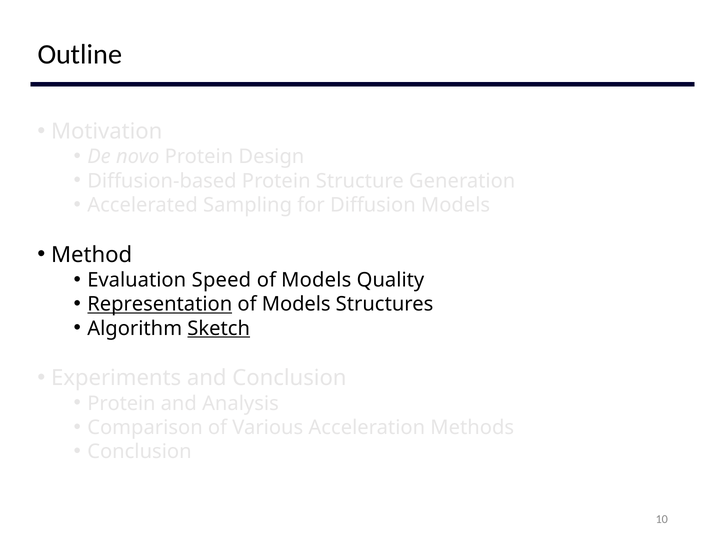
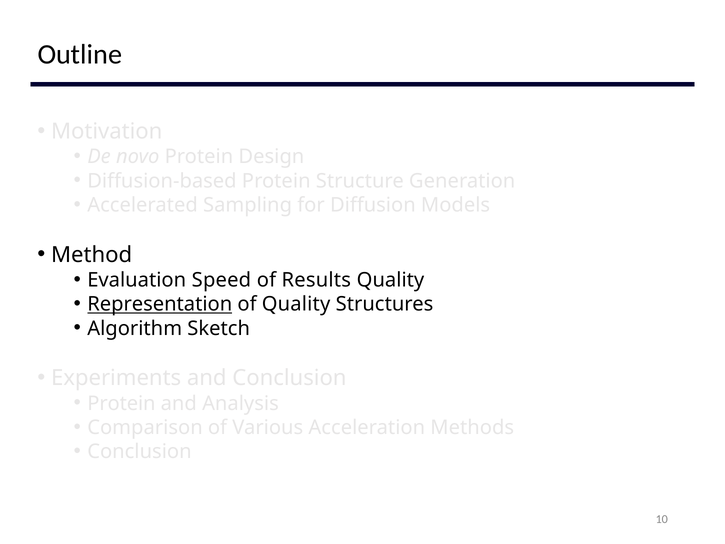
Models at (316, 280): Models -> Results
Models at (296, 304): Models -> Quality
Sketch underline: present -> none
